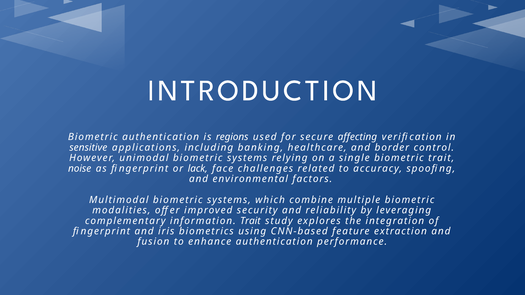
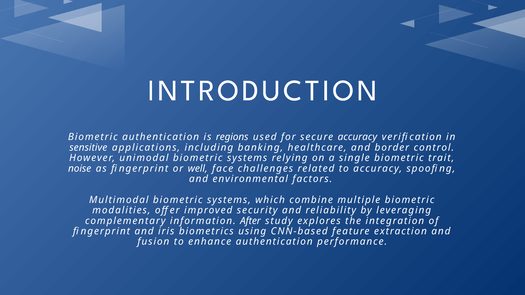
secure affecting: affecting -> accuracy
lack: lack -> well
information Trait: Trait -> After
